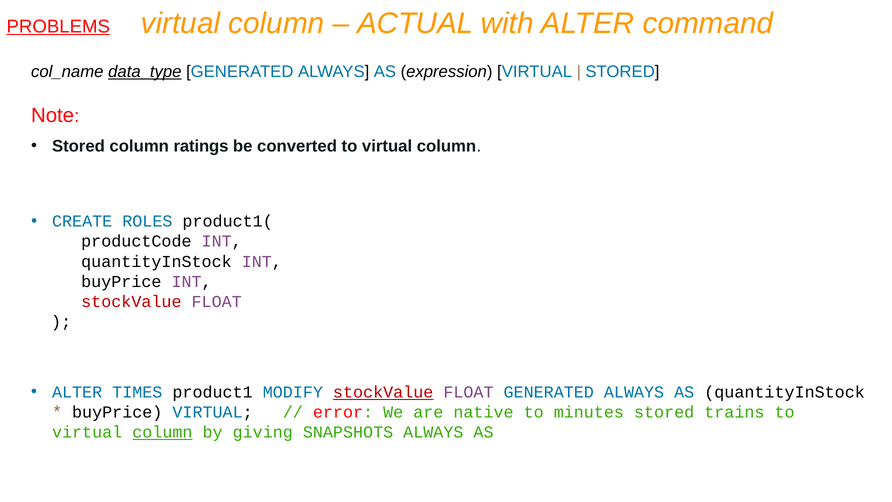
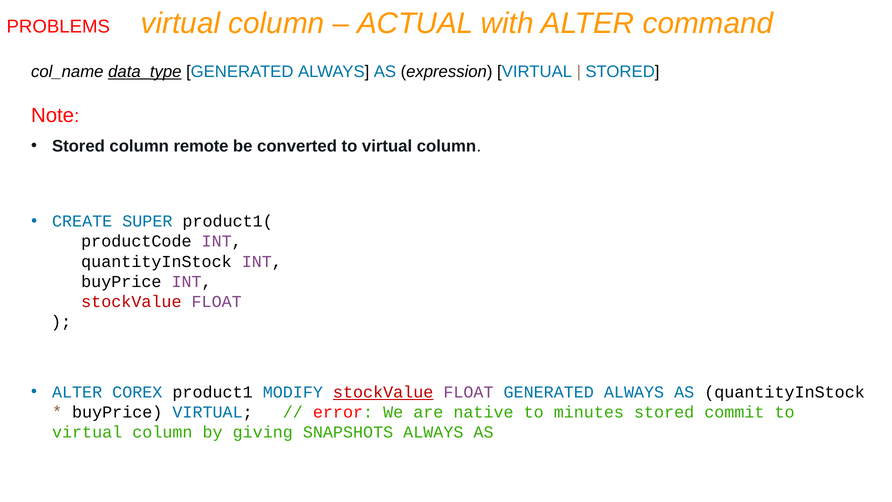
PROBLEMS underline: present -> none
ratings: ratings -> remote
ROLES: ROLES -> SUPER
TIMES: TIMES -> COREX
trains: trains -> commit
column at (162, 432) underline: present -> none
